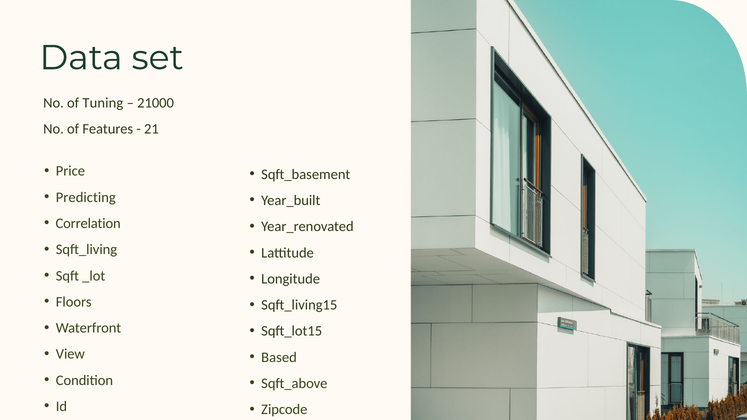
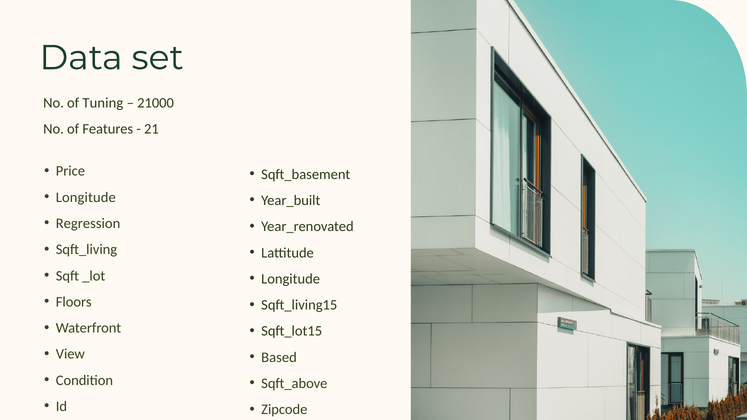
Predicting at (86, 197): Predicting -> Longitude
Correlation: Correlation -> Regression
